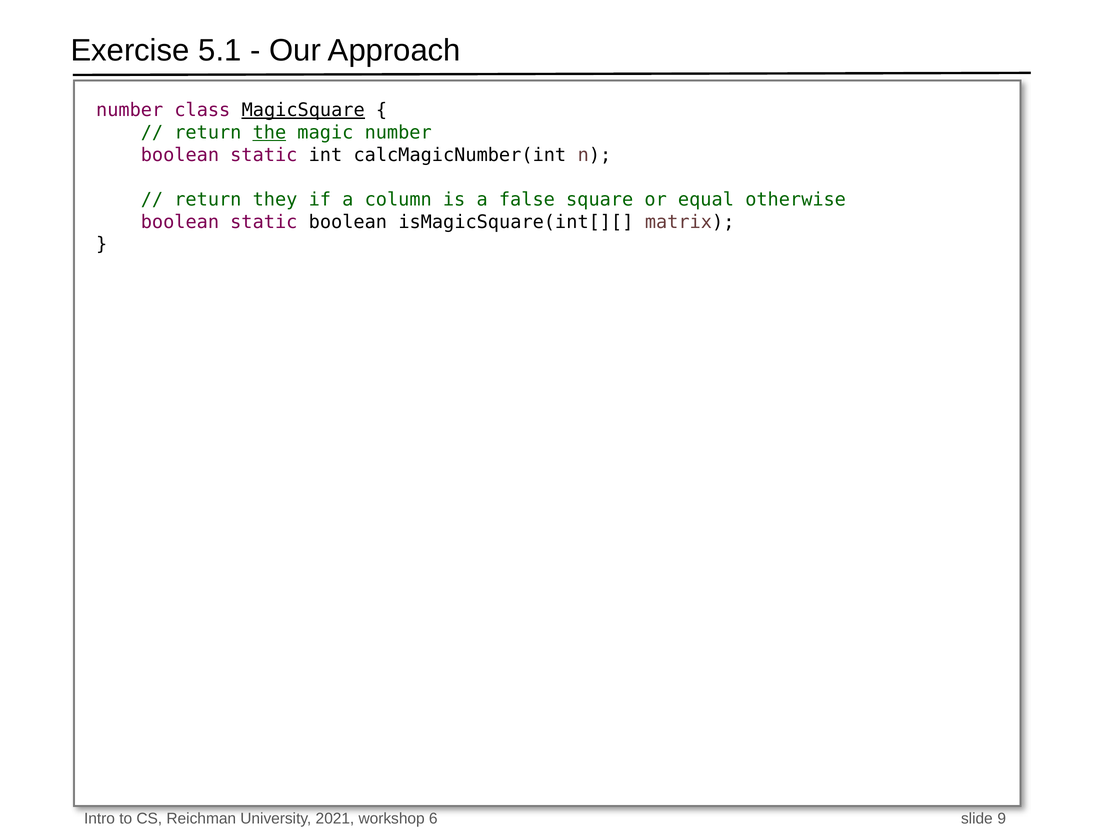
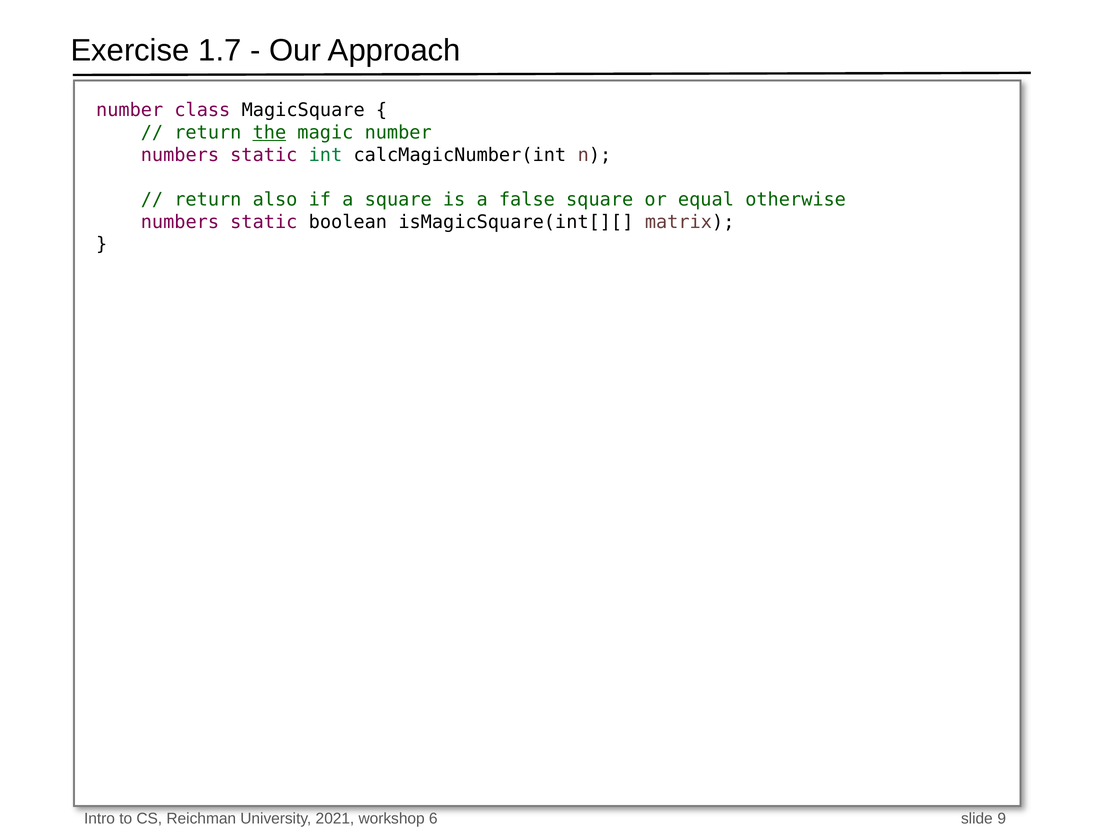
5.1: 5.1 -> 1.7
MagicSquare underline: present -> none
boolean at (180, 155): boolean -> numbers
int colour: black -> green
they: they -> also
a column: column -> square
boolean at (180, 222): boolean -> numbers
